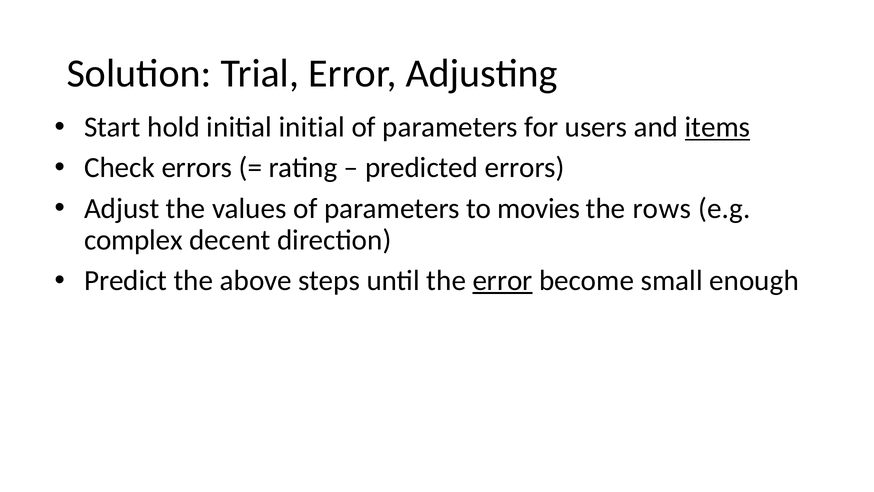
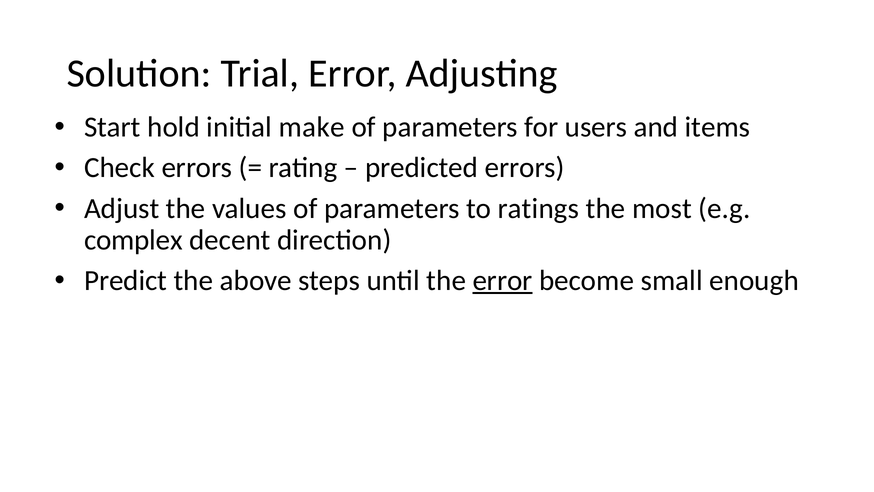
initial initial: initial -> make
items underline: present -> none
movies: movies -> ratings
rows: rows -> most
